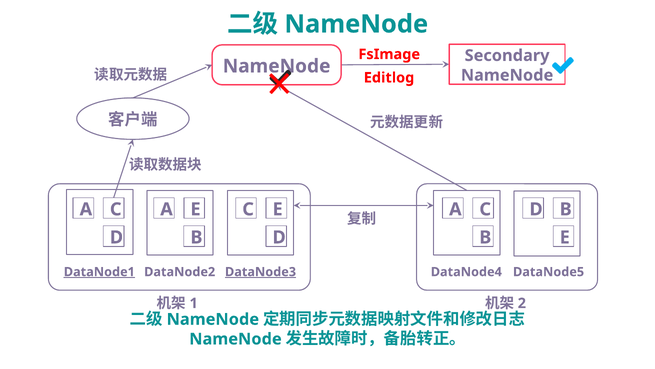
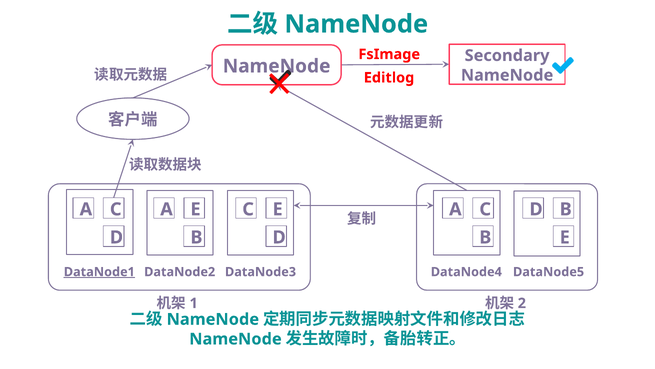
DataNode3 underline: present -> none
